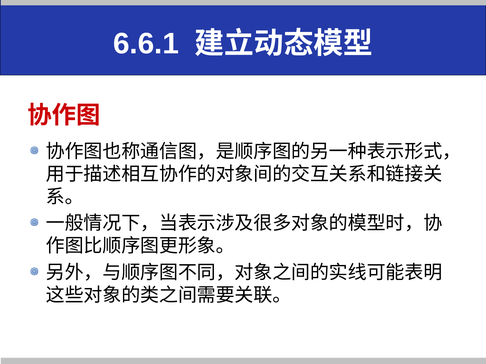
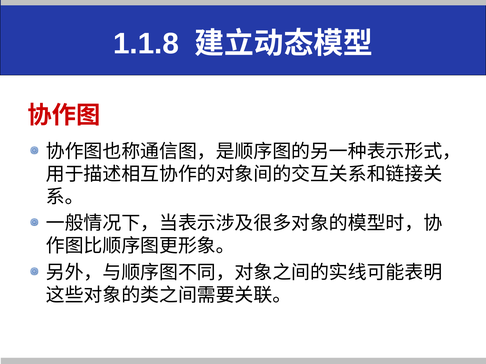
6.6.1: 6.6.1 -> 1.1.8
